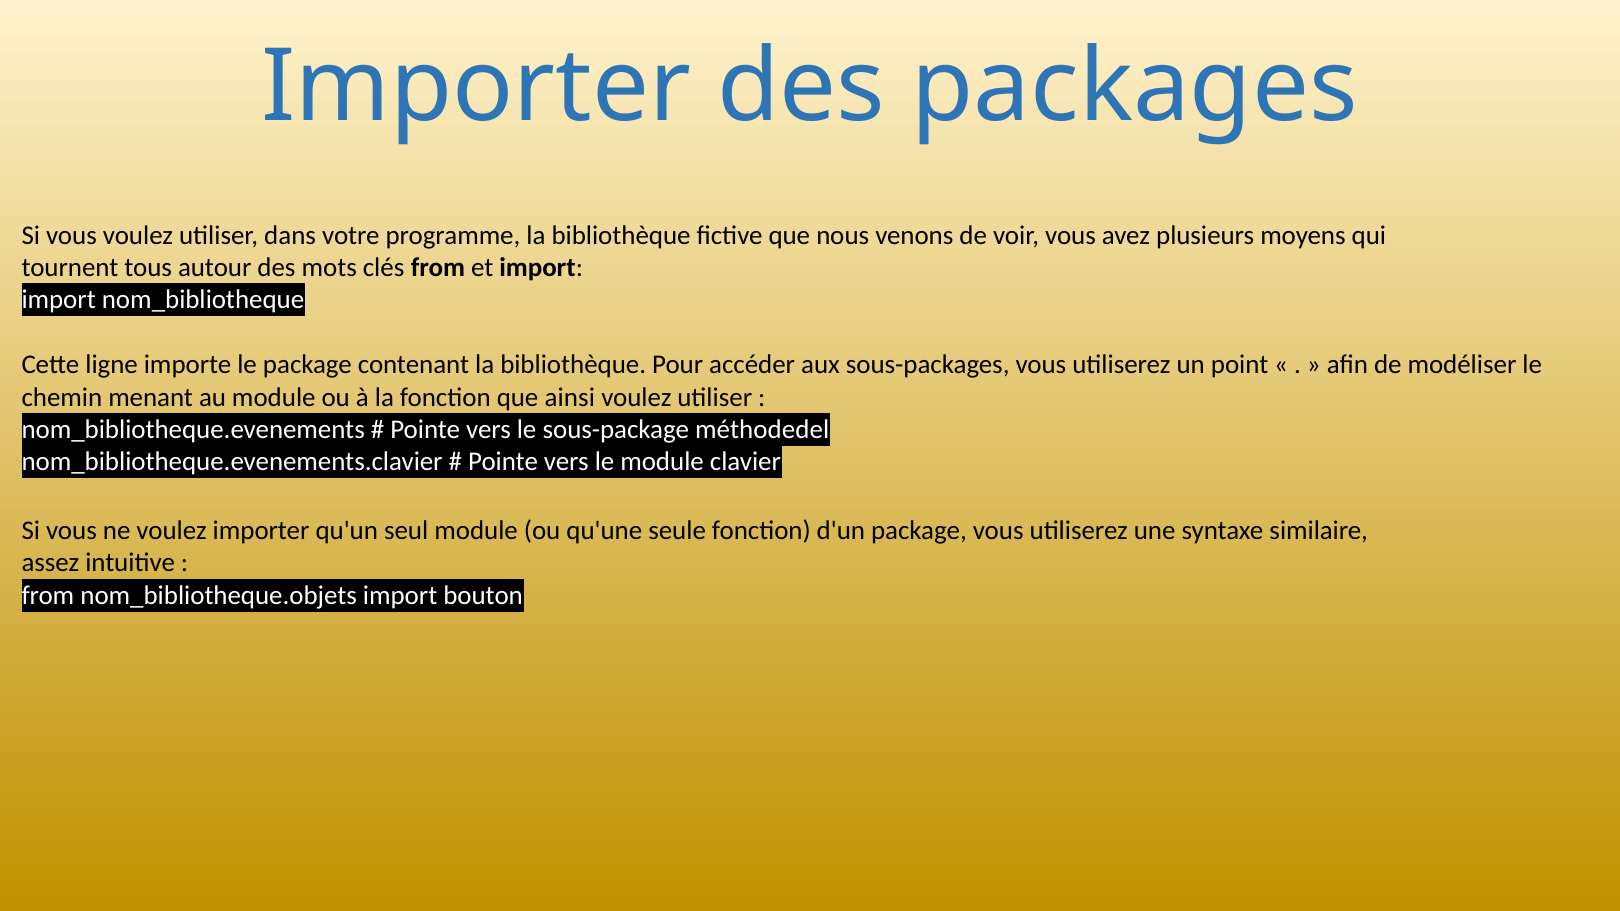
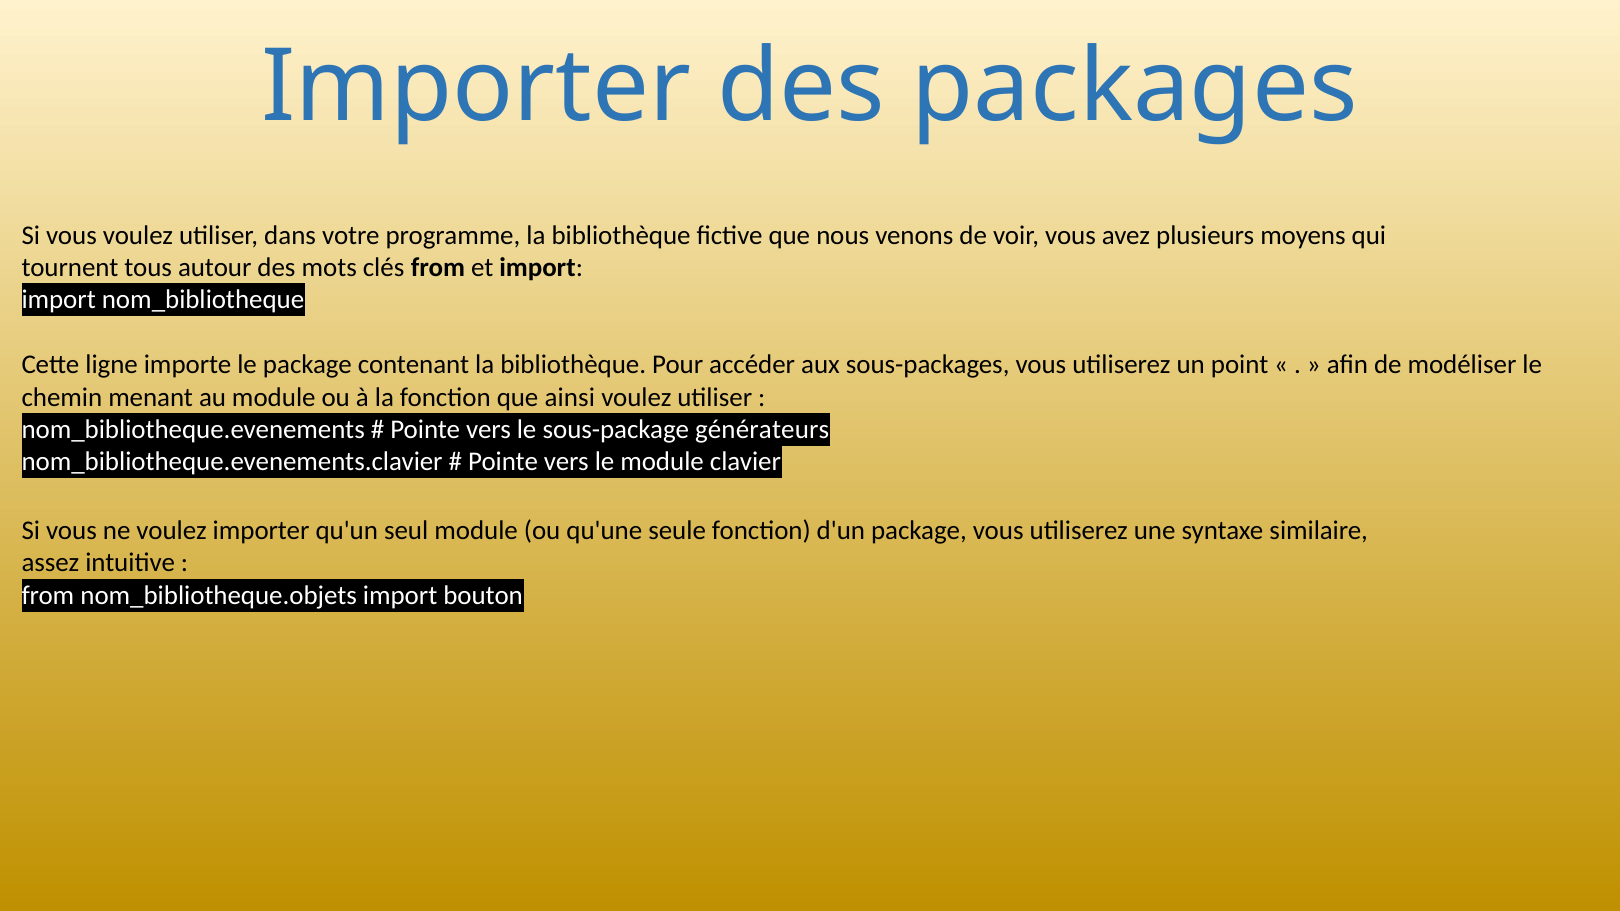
méthodedel: méthodedel -> générateurs
